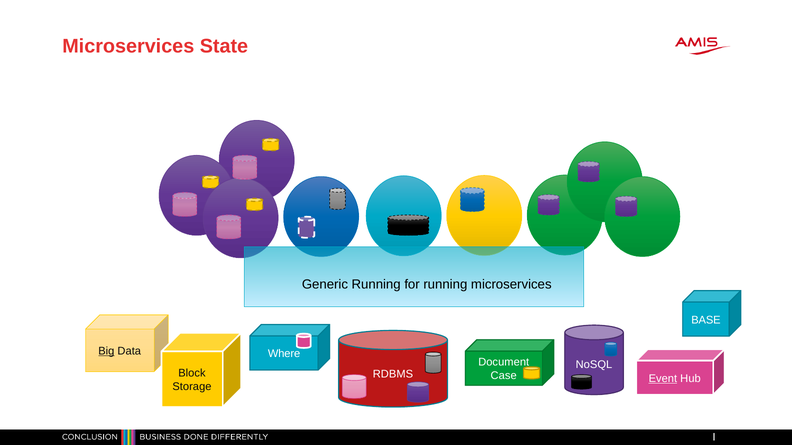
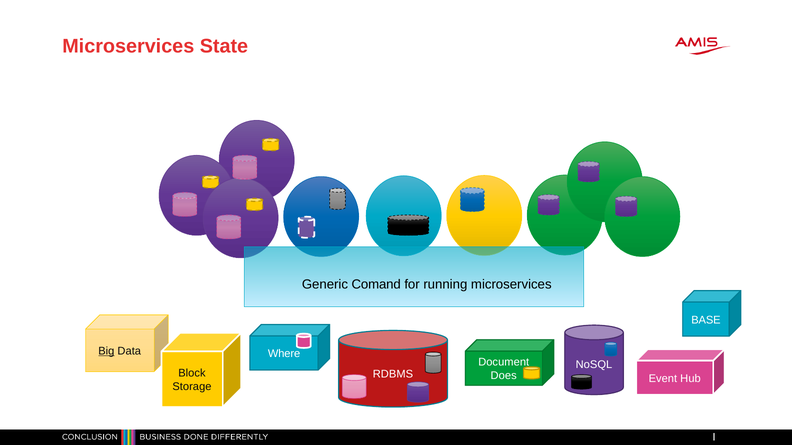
Generic Running: Running -> Comand
Case: Case -> Does
Event underline: present -> none
